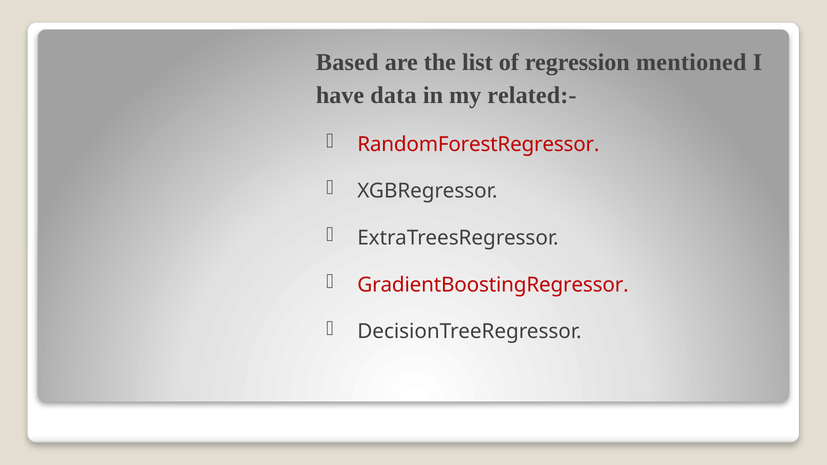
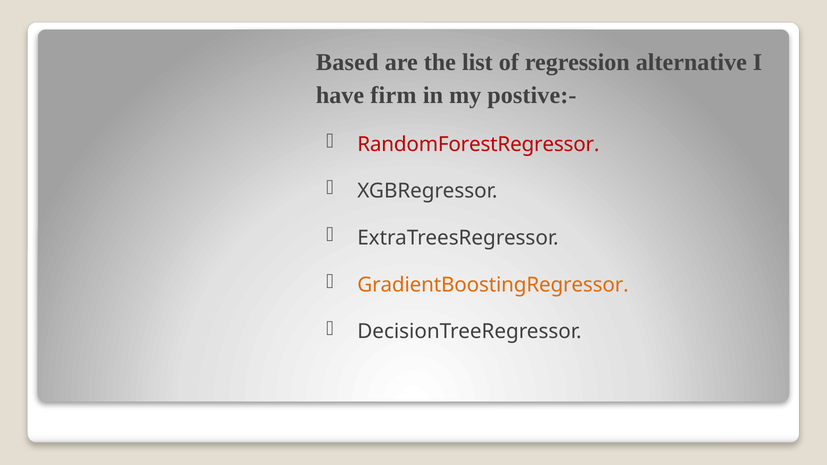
mentioned: mentioned -> alternative
data: data -> firm
related:-: related:- -> postive:-
GradientBoostingRegressor colour: red -> orange
